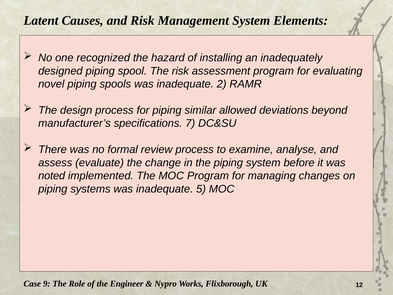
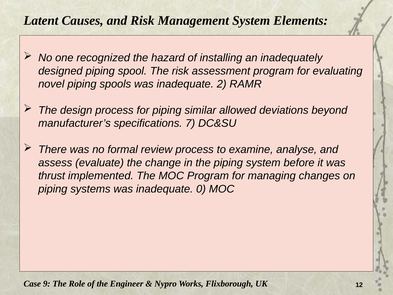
noted: noted -> thrust
5: 5 -> 0
